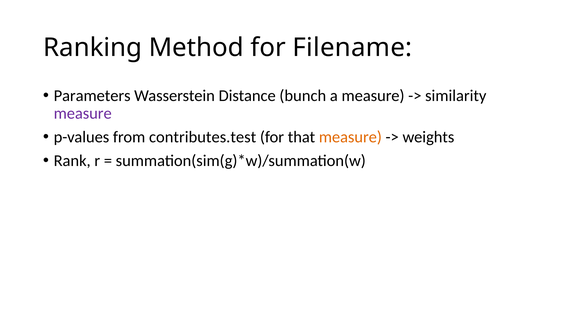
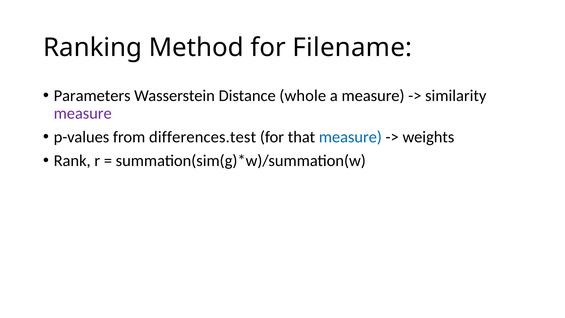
bunch: bunch -> whole
contributes.test: contributes.test -> differences.test
measure at (350, 137) colour: orange -> blue
